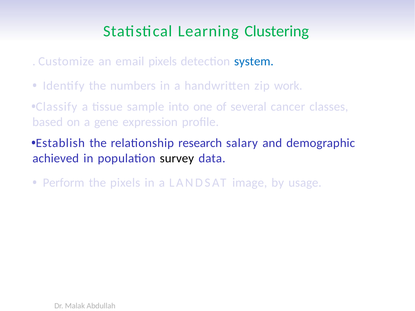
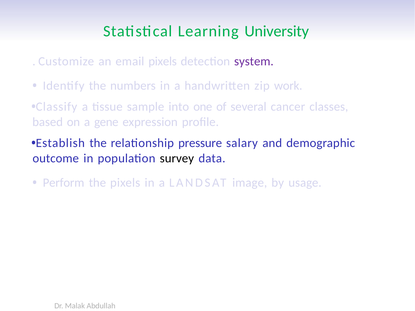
Clustering: Clustering -> University
system colour: blue -> purple
research: research -> pressure
achieved: achieved -> outcome
